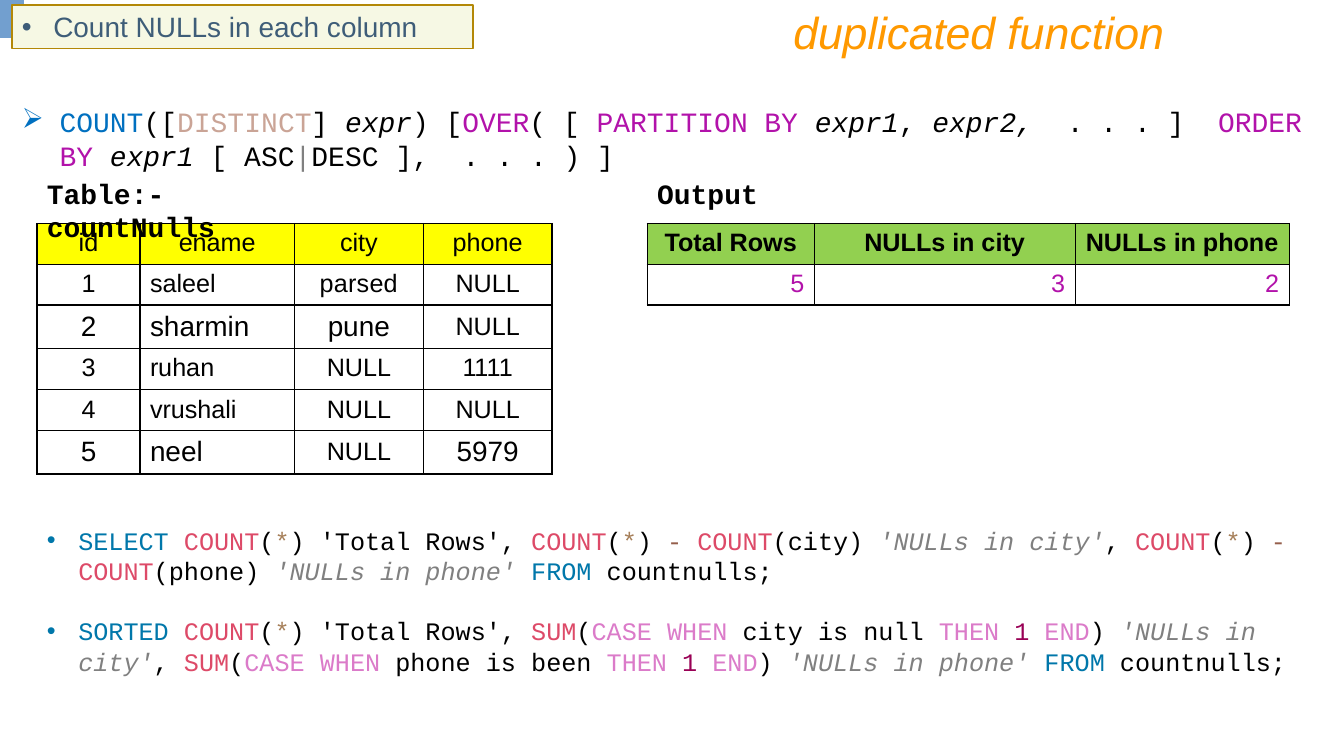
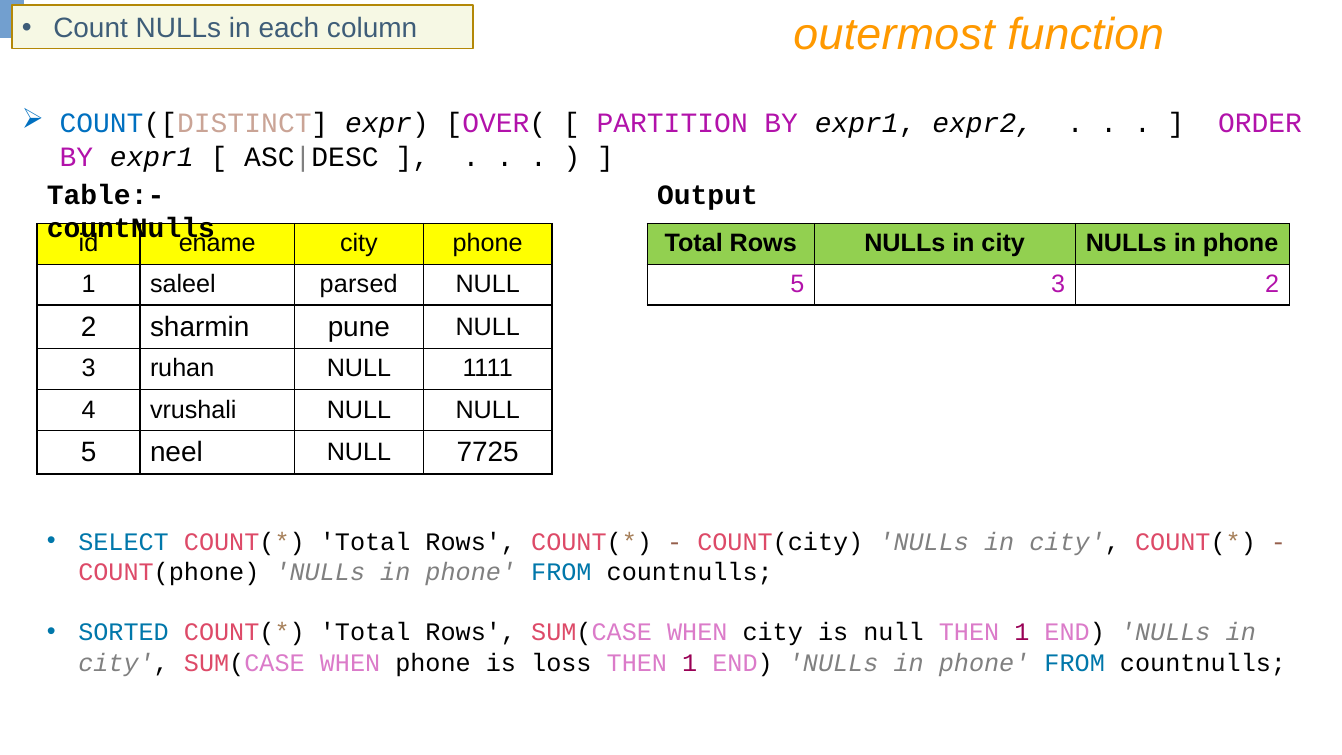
duplicated: duplicated -> outermost
5979: 5979 -> 7725
been: been -> loss
